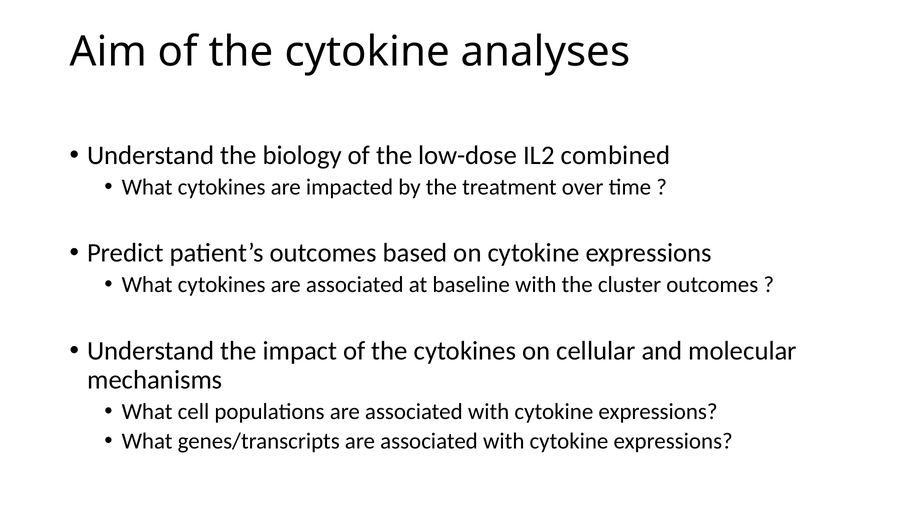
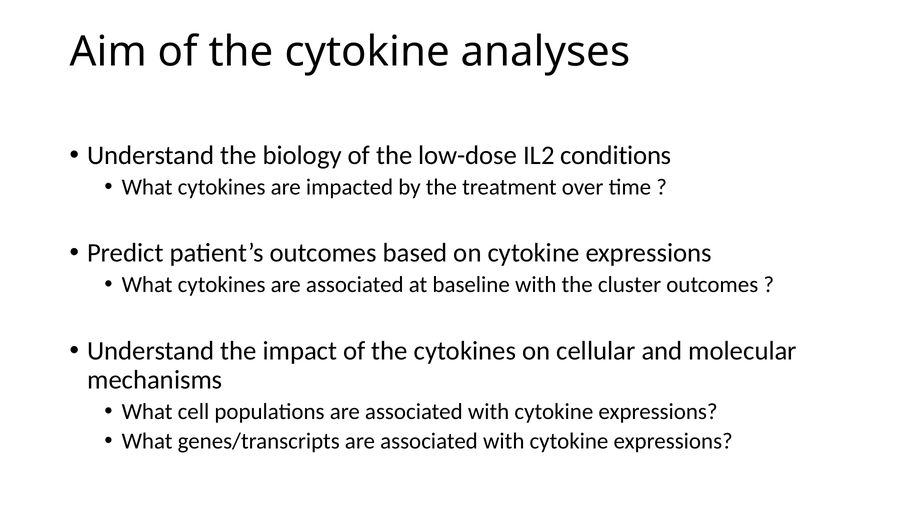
combined: combined -> conditions
